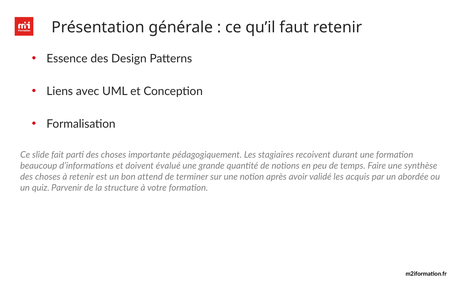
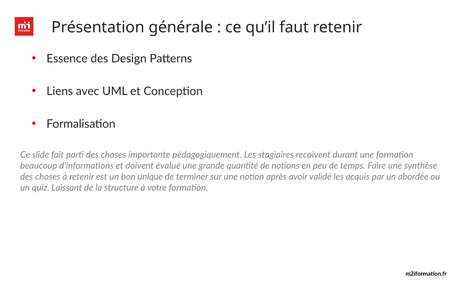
attend: attend -> unique
Parvenir: Parvenir -> Laissant
